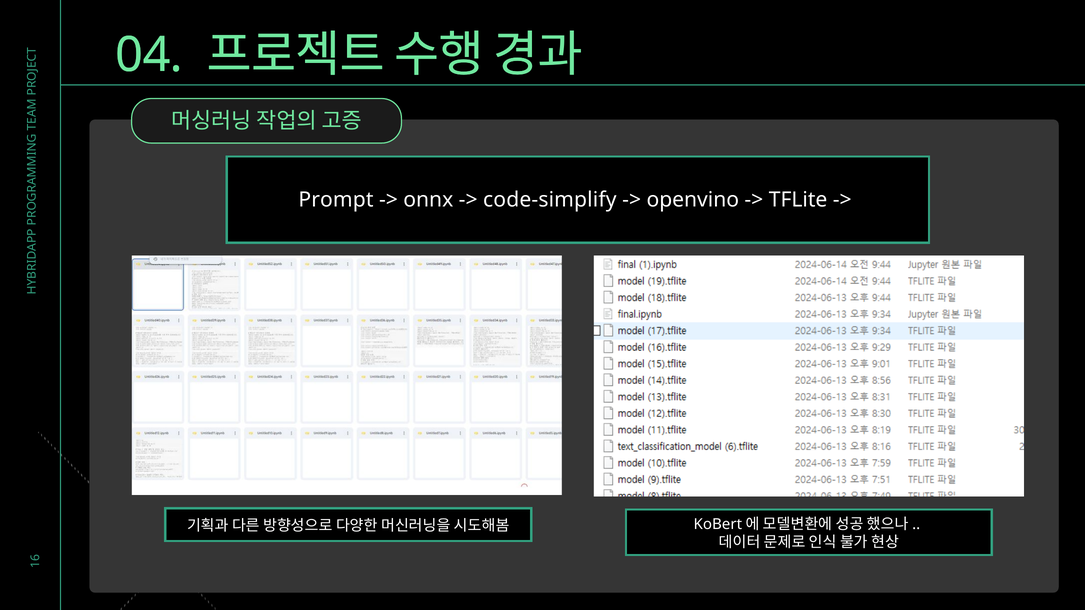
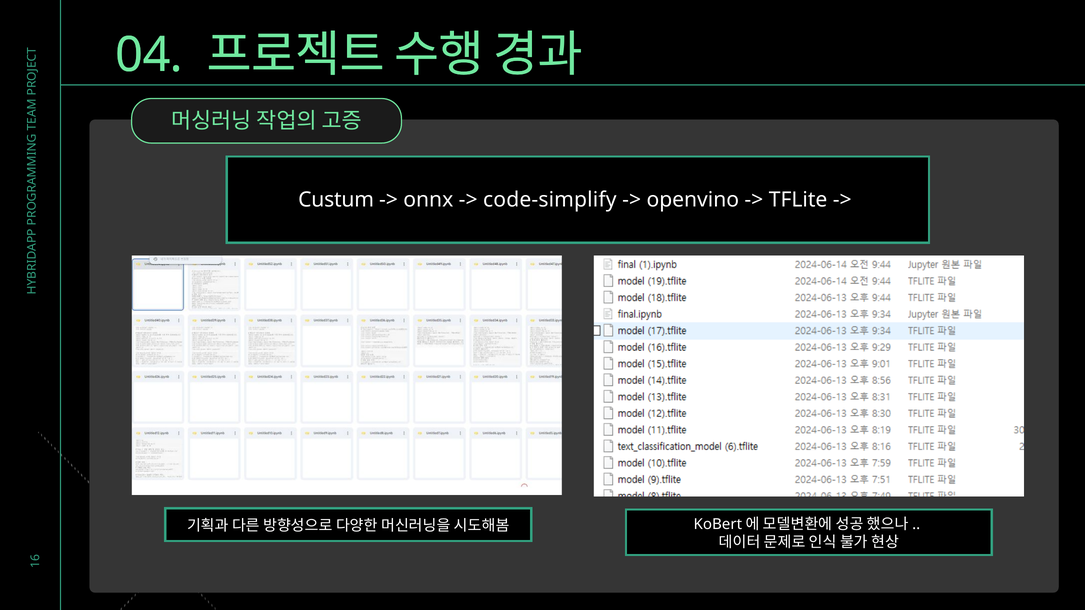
Prompt: Prompt -> Custum
